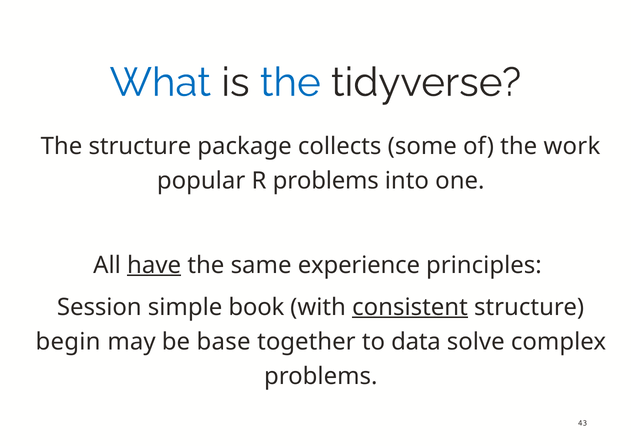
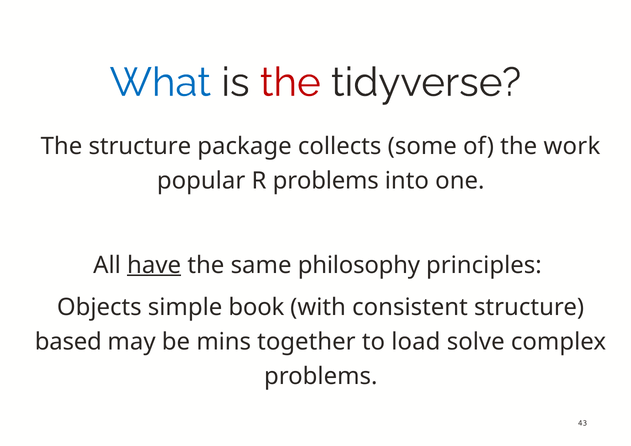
the at (290, 83) colour: blue -> red
experience: experience -> philosophy
Session: Session -> Objects
consistent underline: present -> none
begin: begin -> based
base: base -> mins
data: data -> load
